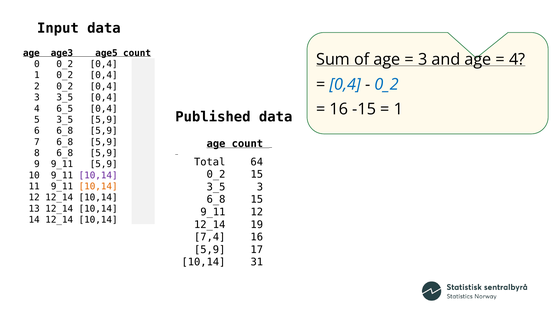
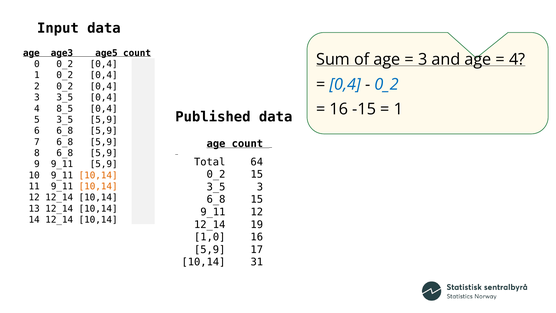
6_5: 6_5 -> 8_5
10,14 at (98, 175) colour: purple -> orange
7,4: 7,4 -> 1,0
